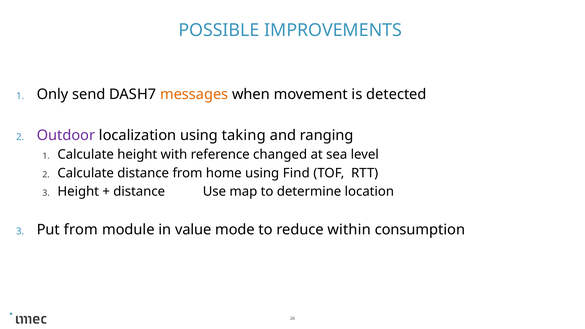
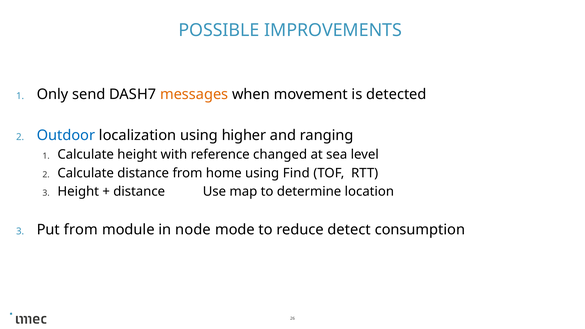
Outdoor colour: purple -> blue
taking: taking -> higher
value: value -> node
within: within -> detect
